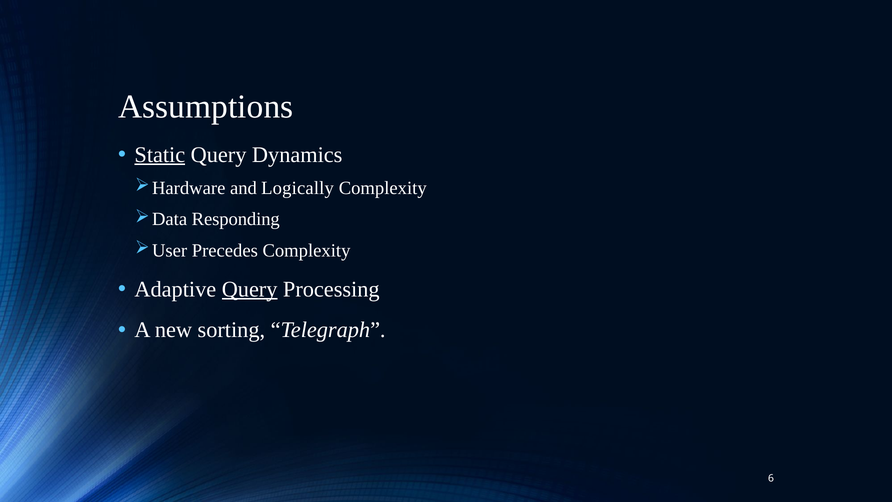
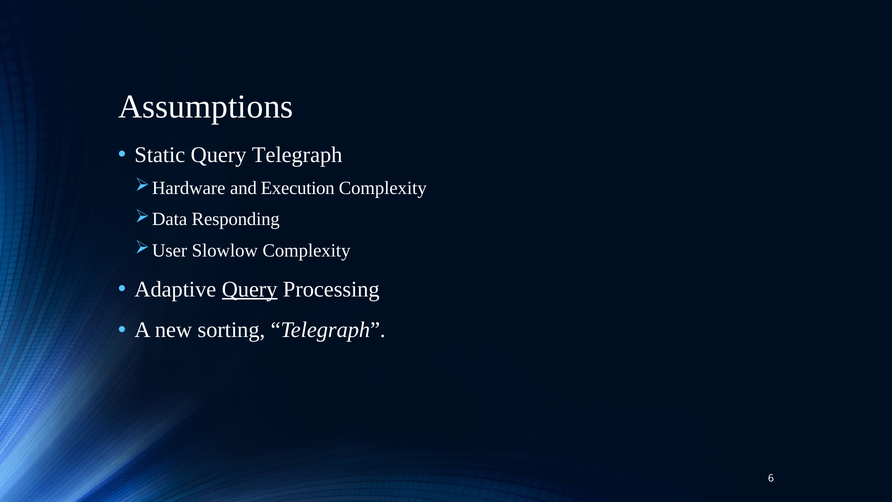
Static underline: present -> none
Query Dynamics: Dynamics -> Telegraph
Logically: Logically -> Execution
Precedes: Precedes -> Slowlow
